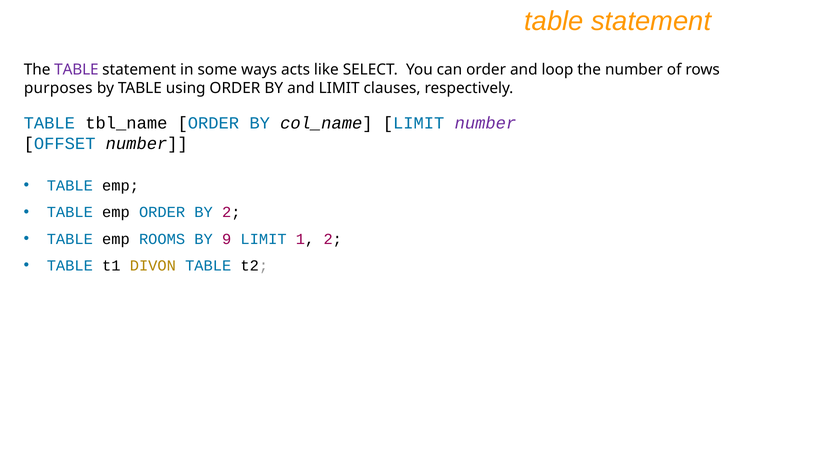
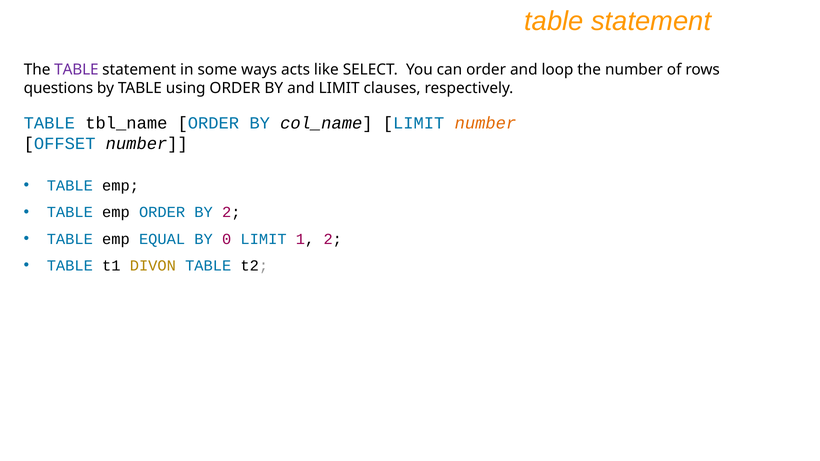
purposes: purposes -> questions
number at (485, 123) colour: purple -> orange
ROOMS: ROOMS -> EQUAL
9: 9 -> 0
